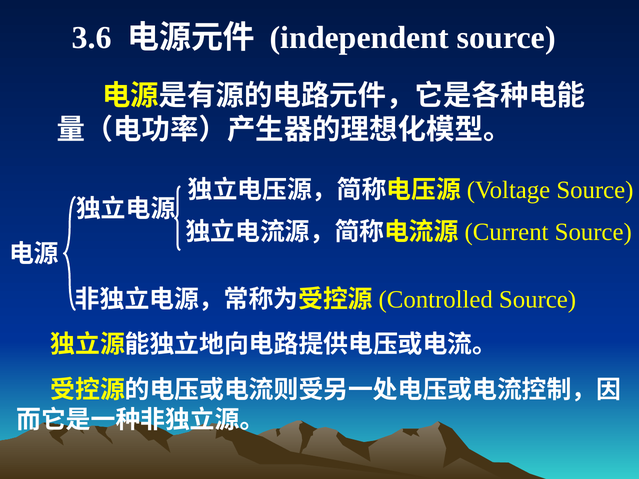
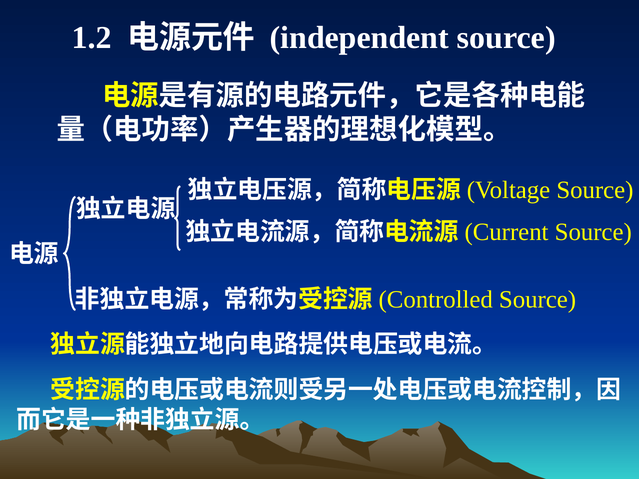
3.6: 3.6 -> 1.2
